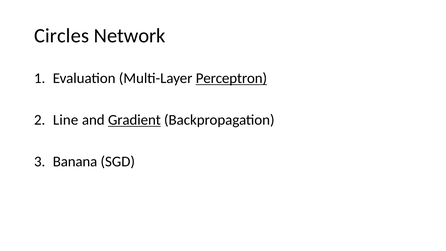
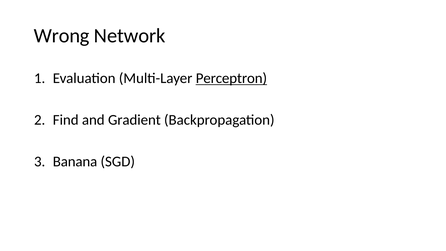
Circles: Circles -> Wrong
Line: Line -> Find
Gradient underline: present -> none
